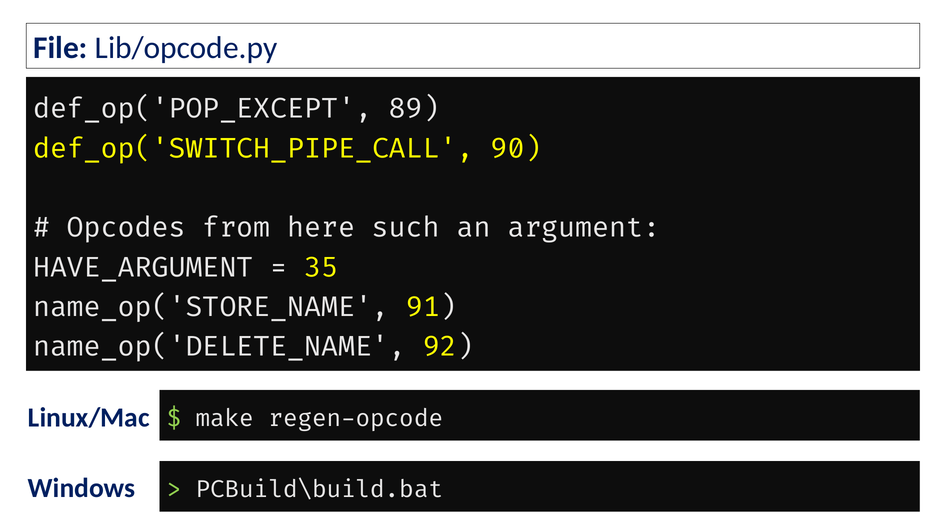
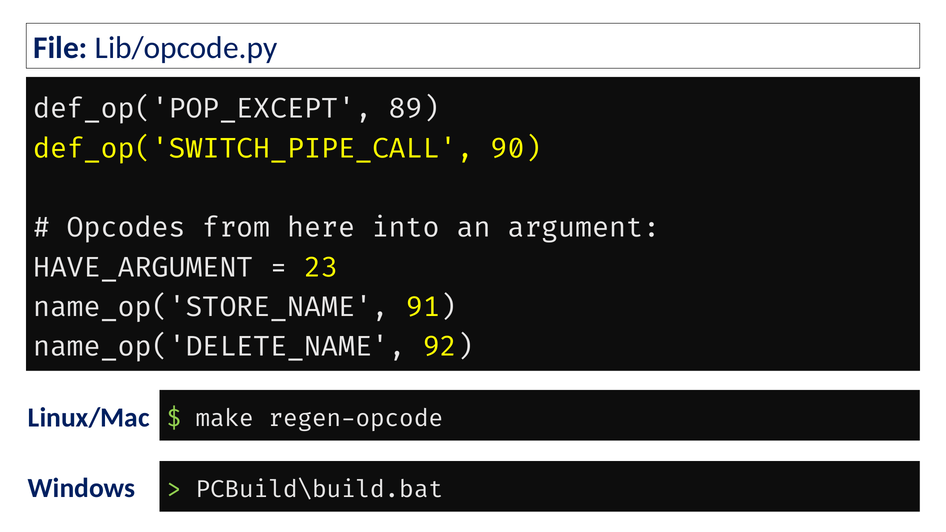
such: such -> into
35: 35 -> 23
